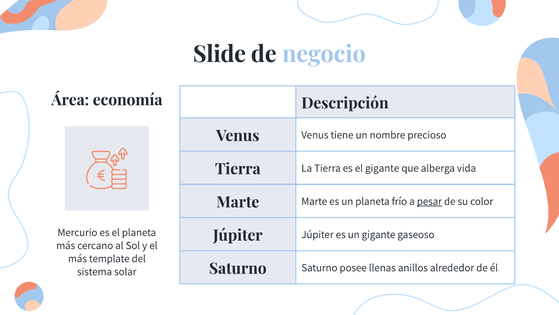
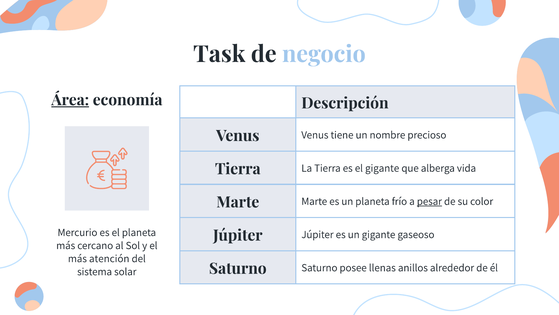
Slide: Slide -> Task
Área underline: none -> present
template: template -> atención
